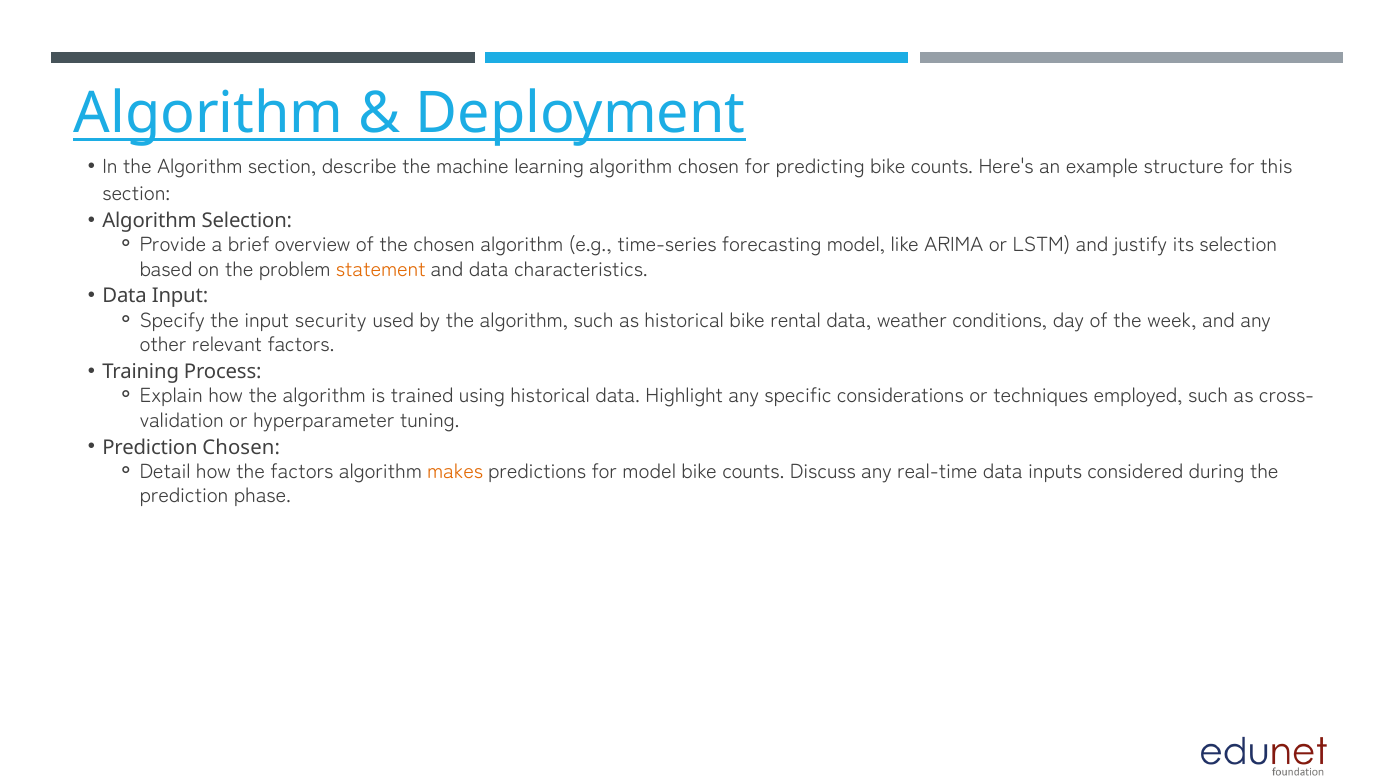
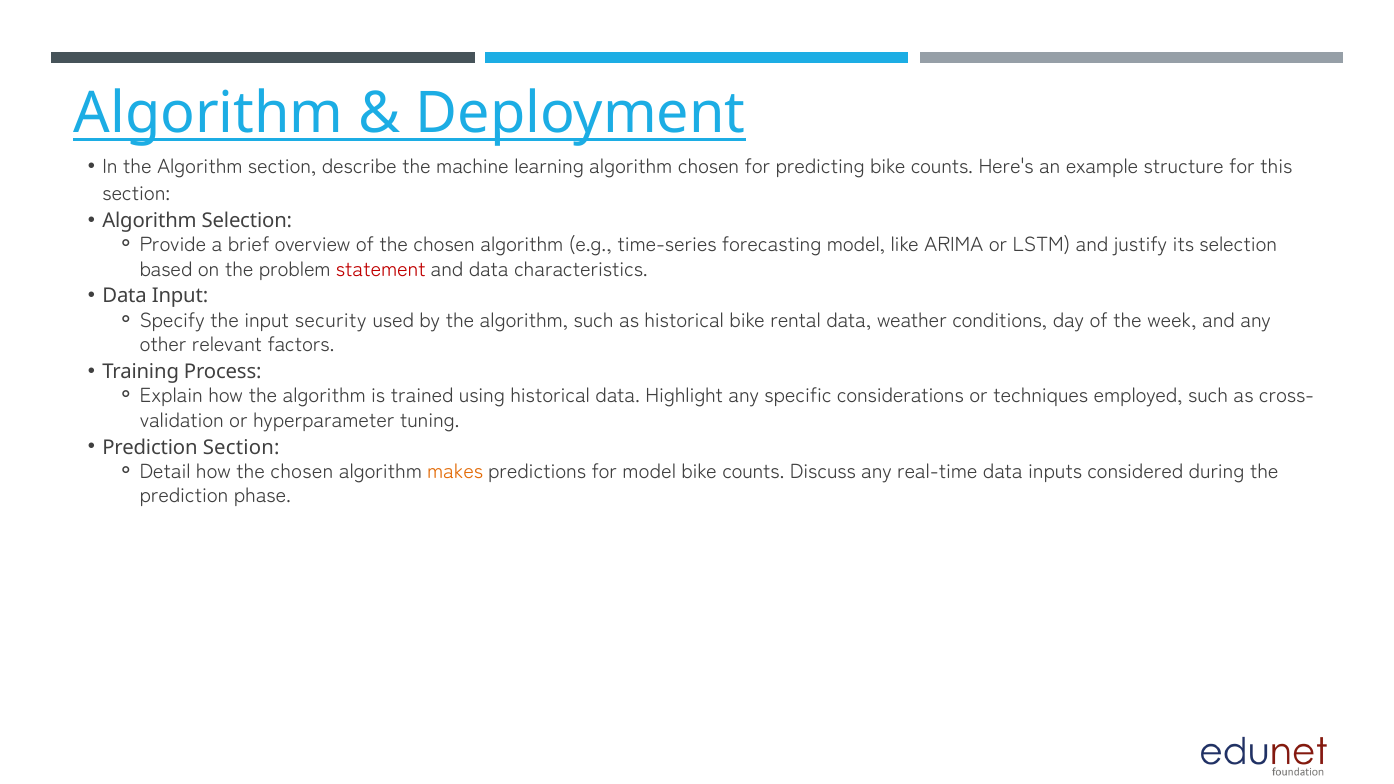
statement colour: orange -> red
Prediction Chosen: Chosen -> Section
how the factors: factors -> chosen
